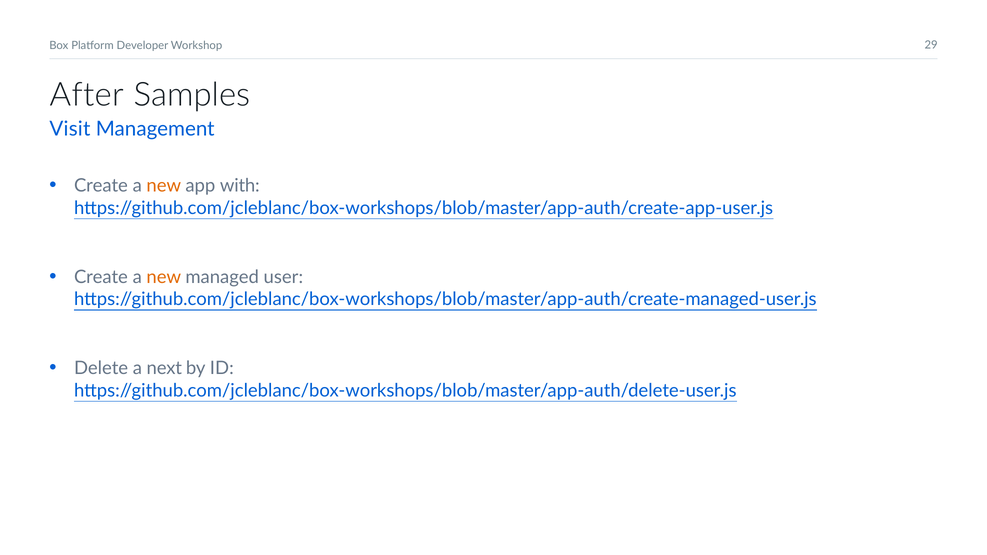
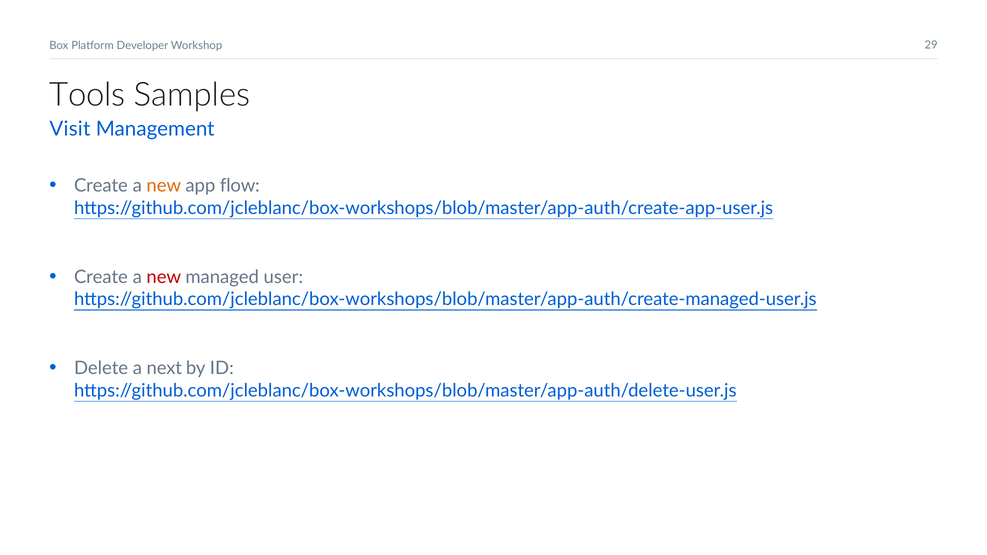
After: After -> Tools
with: with -> flow
new at (164, 277) colour: orange -> red
